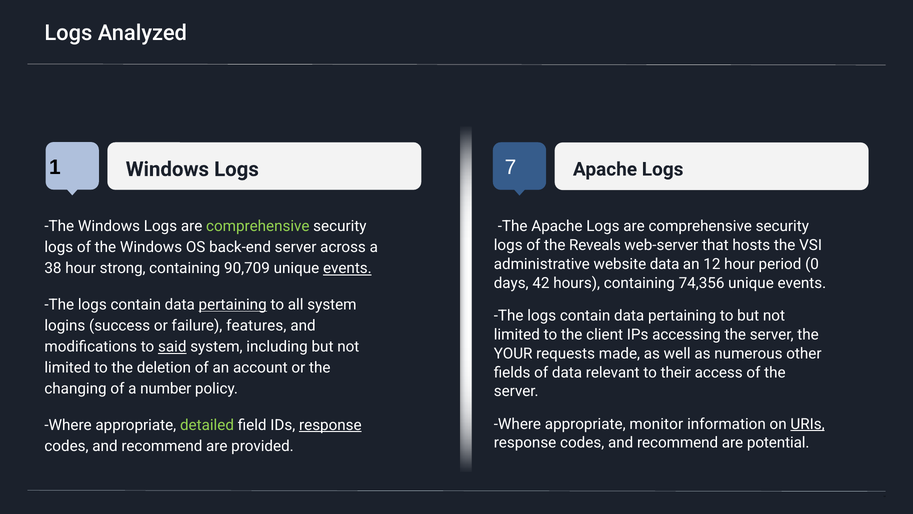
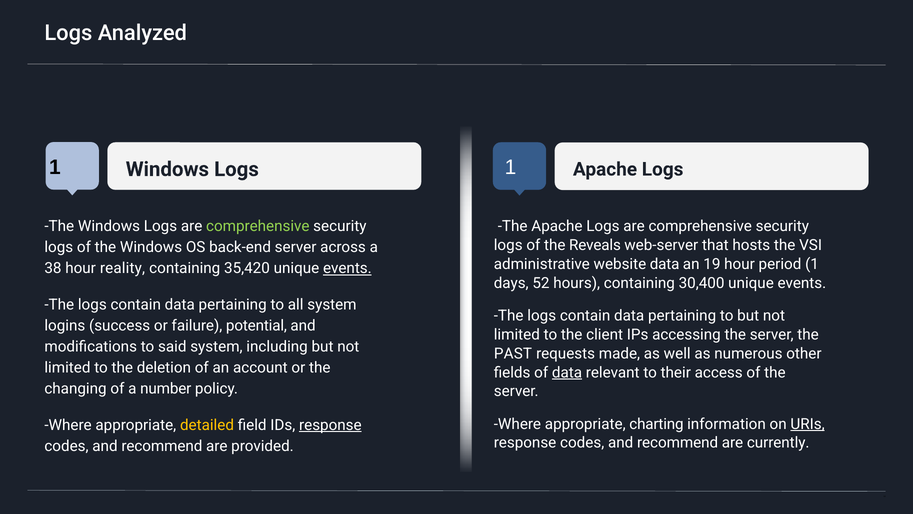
1 7: 7 -> 1
12: 12 -> 19
period 0: 0 -> 1
strong: strong -> reality
90,709: 90,709 -> 35,420
42: 42 -> 52
74,356: 74,356 -> 30,400
pertaining at (233, 305) underline: present -> none
features: features -> potential
said underline: present -> none
YOUR: YOUR -> PAST
data at (567, 372) underline: none -> present
monitor: monitor -> charting
detailed colour: light green -> yellow
potential: potential -> currently
